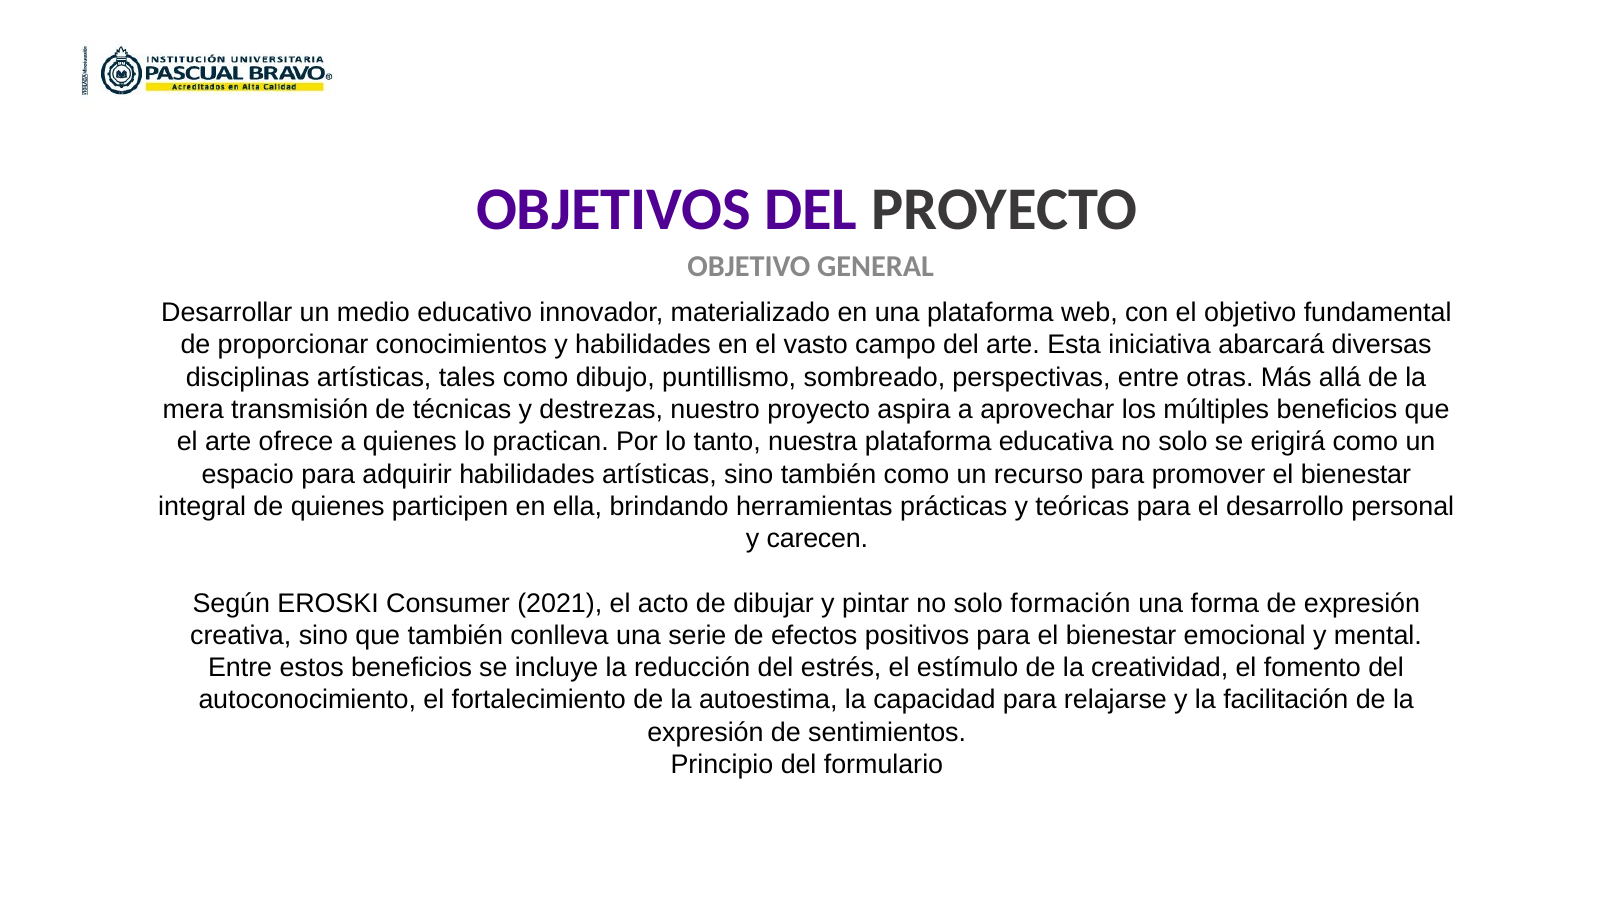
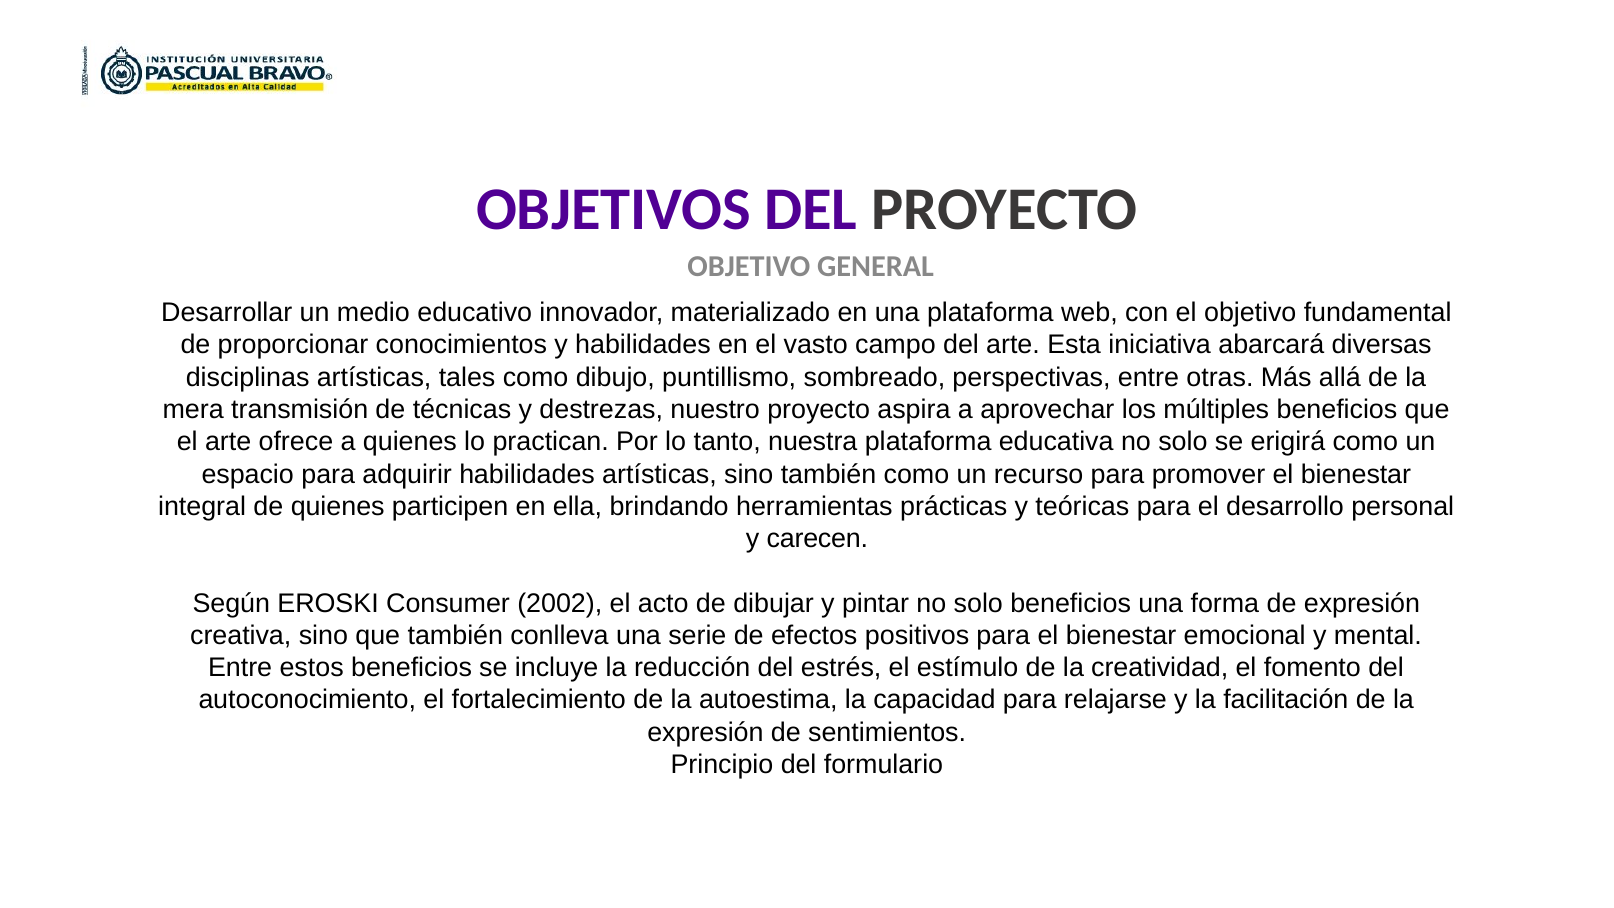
2021: 2021 -> 2002
solo formación: formación -> beneficios
